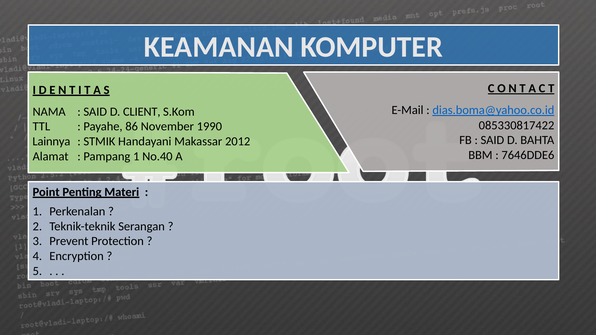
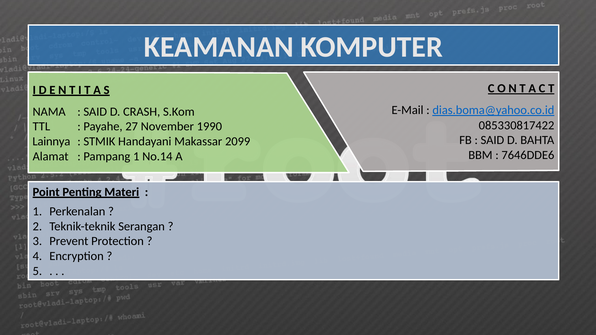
CLIENT: CLIENT -> CRASH
86: 86 -> 27
2012: 2012 -> 2099
No.40: No.40 -> No.14
